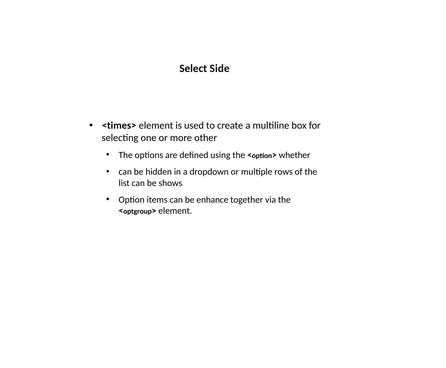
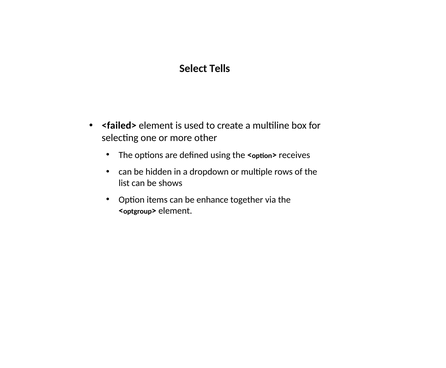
Side: Side -> Tells
<times>: <times> -> <failed>
whether: whether -> receives
